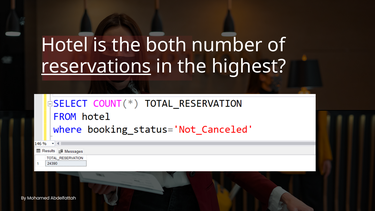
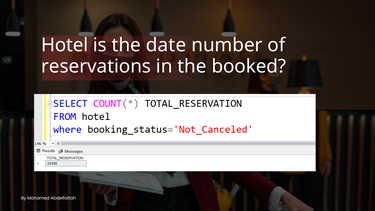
both: both -> date
reservations underline: present -> none
highest: highest -> booked
